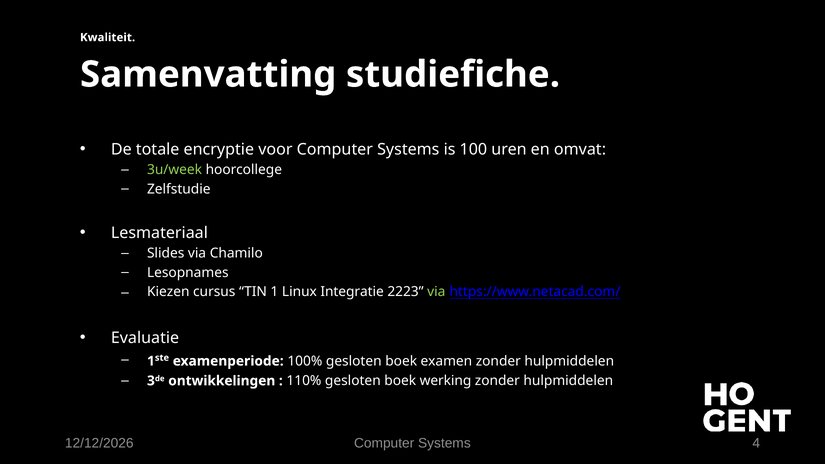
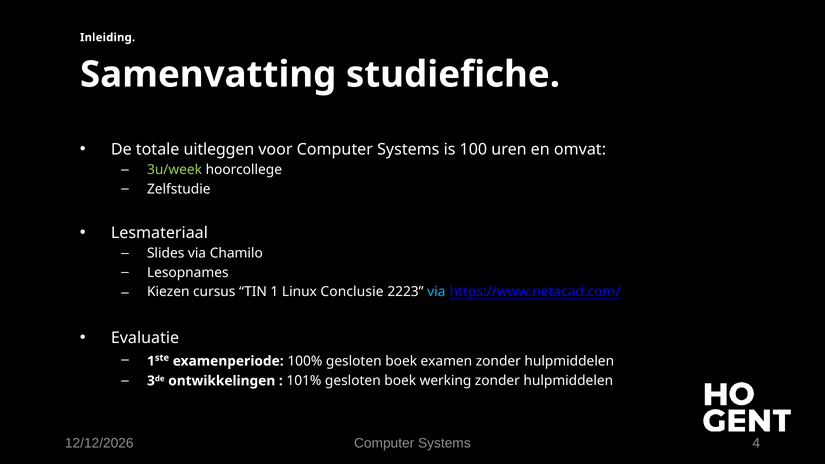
Kwaliteit: Kwaliteit -> Inleiding
encryptie: encryptie -> uitleggen
Integratie: Integratie -> Conclusie
via at (436, 292) colour: light green -> light blue
110%: 110% -> 101%
